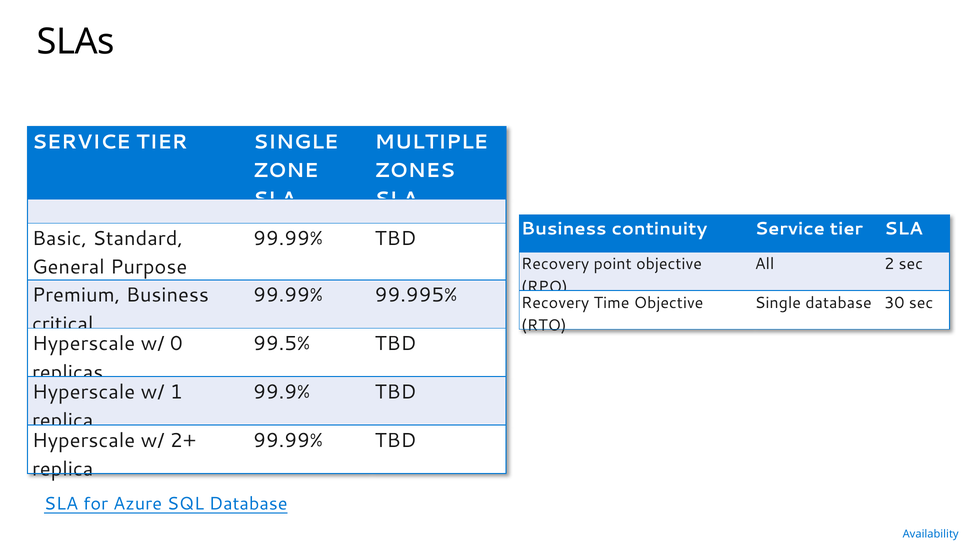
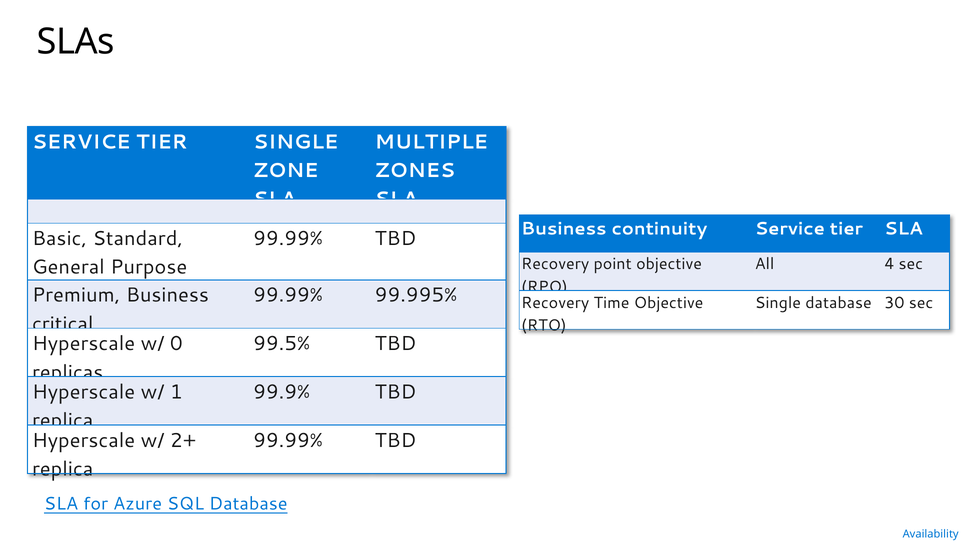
2: 2 -> 4
